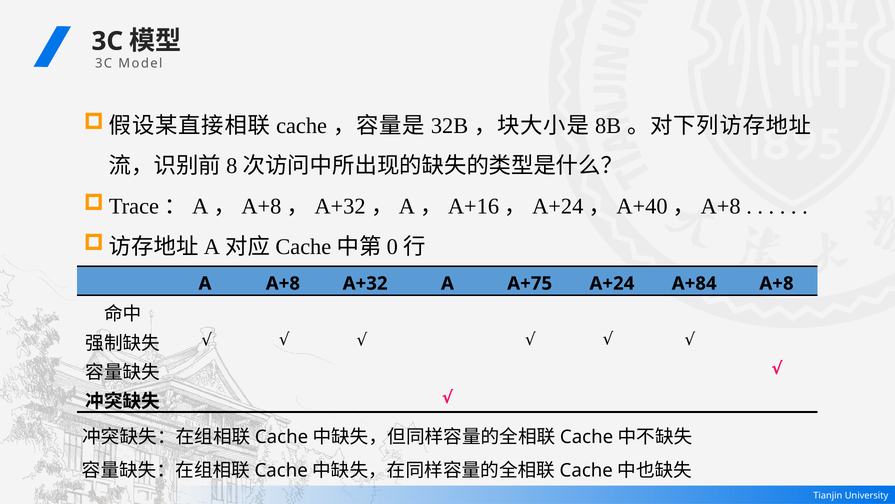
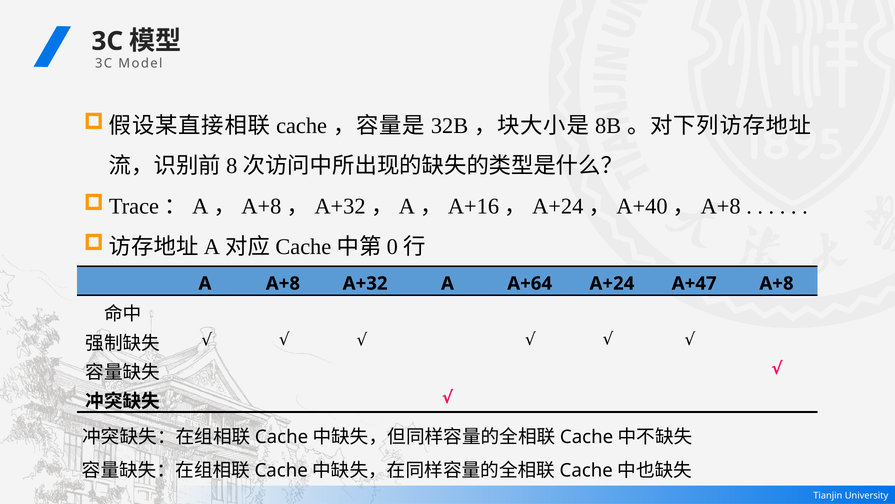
A+75: A+75 -> A+64
A+84: A+84 -> A+47
